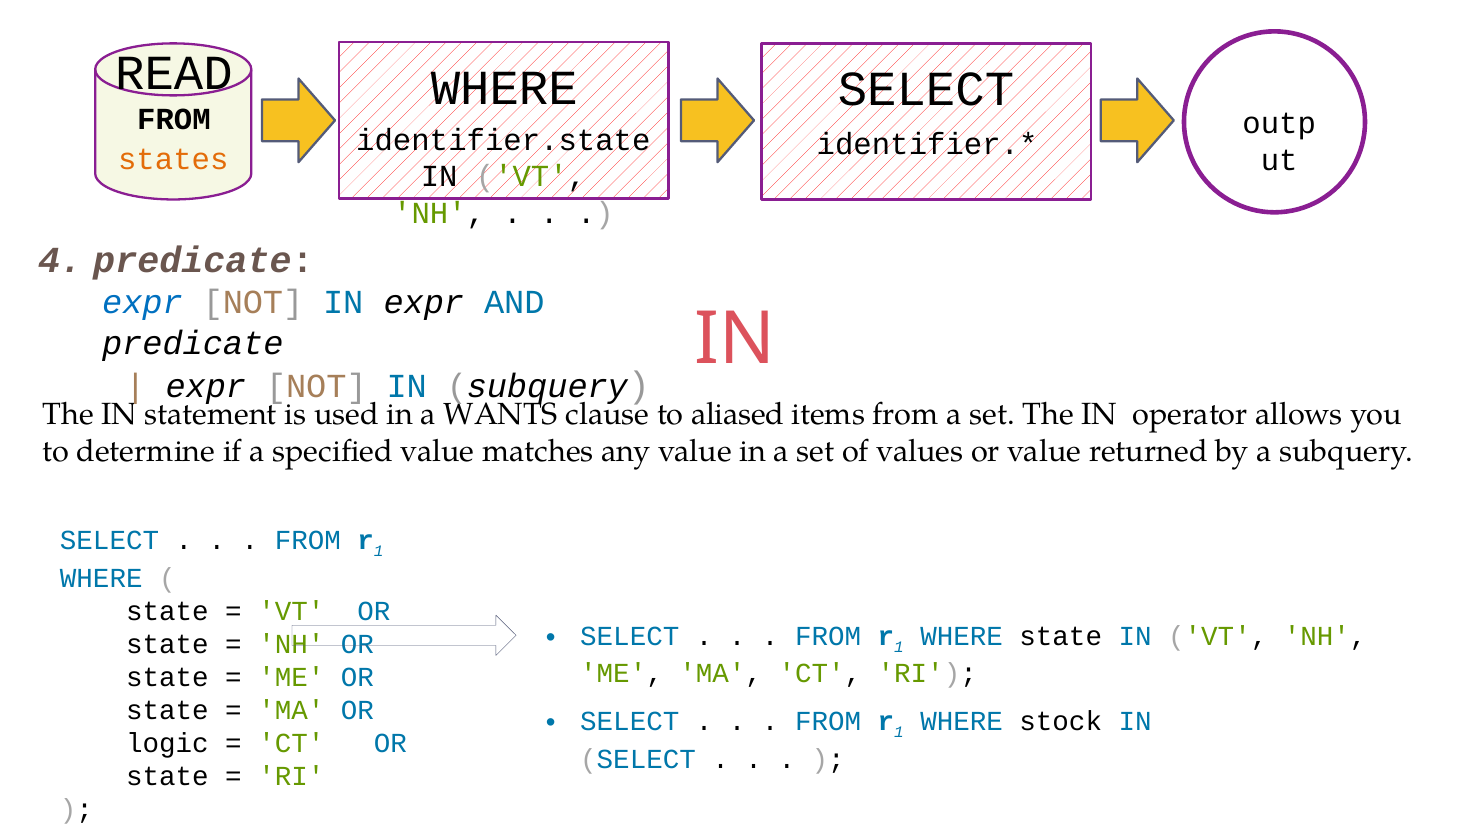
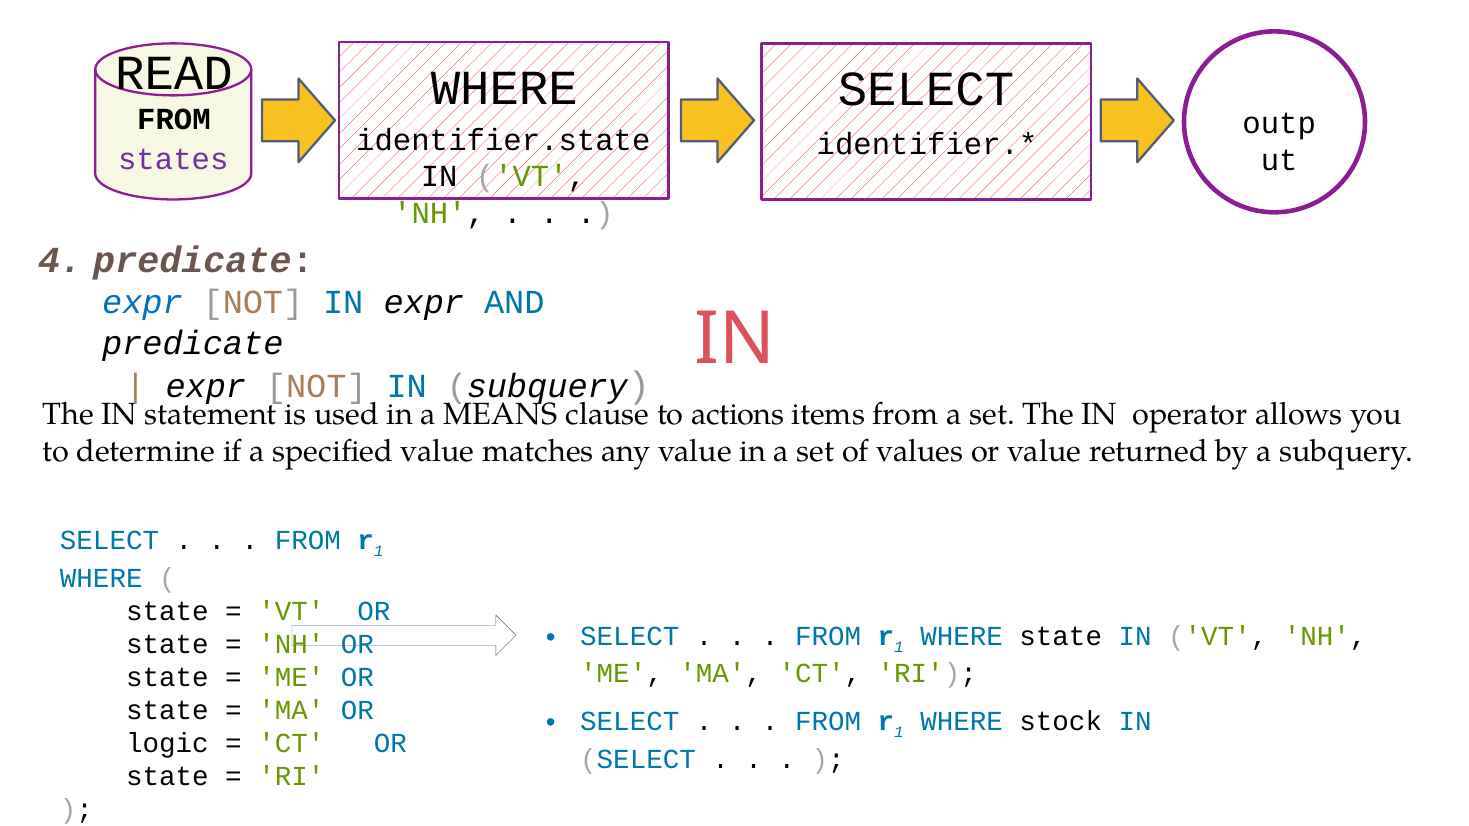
states colour: orange -> purple
WANTS: WANTS -> MEANS
aliased: aliased -> actions
